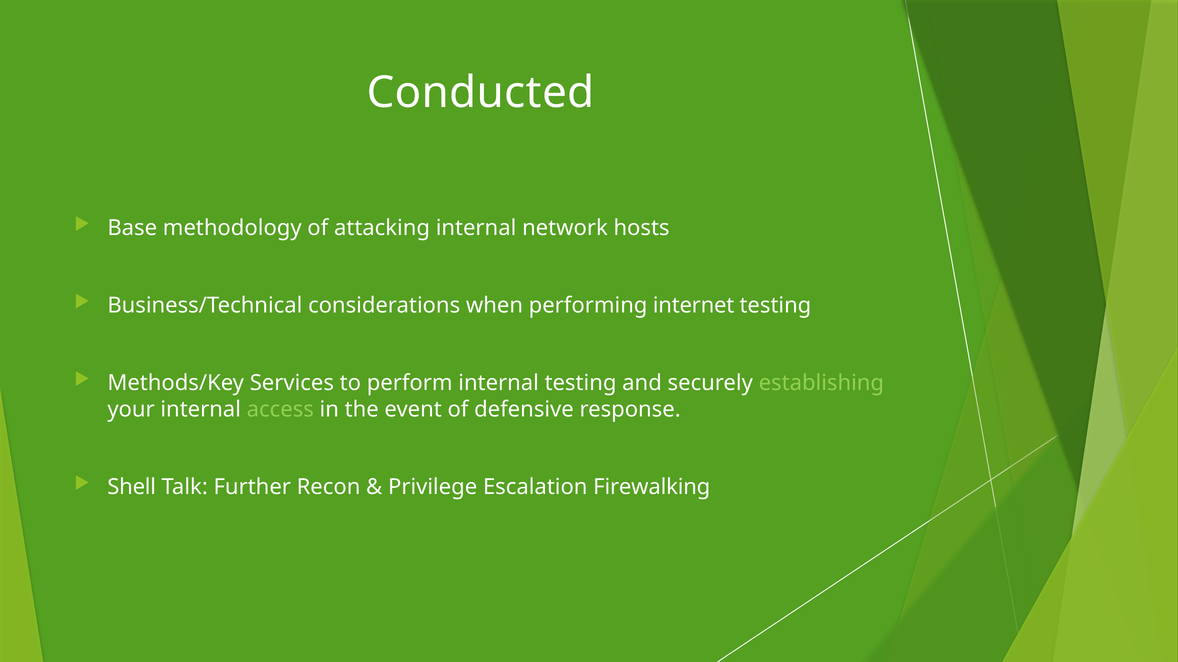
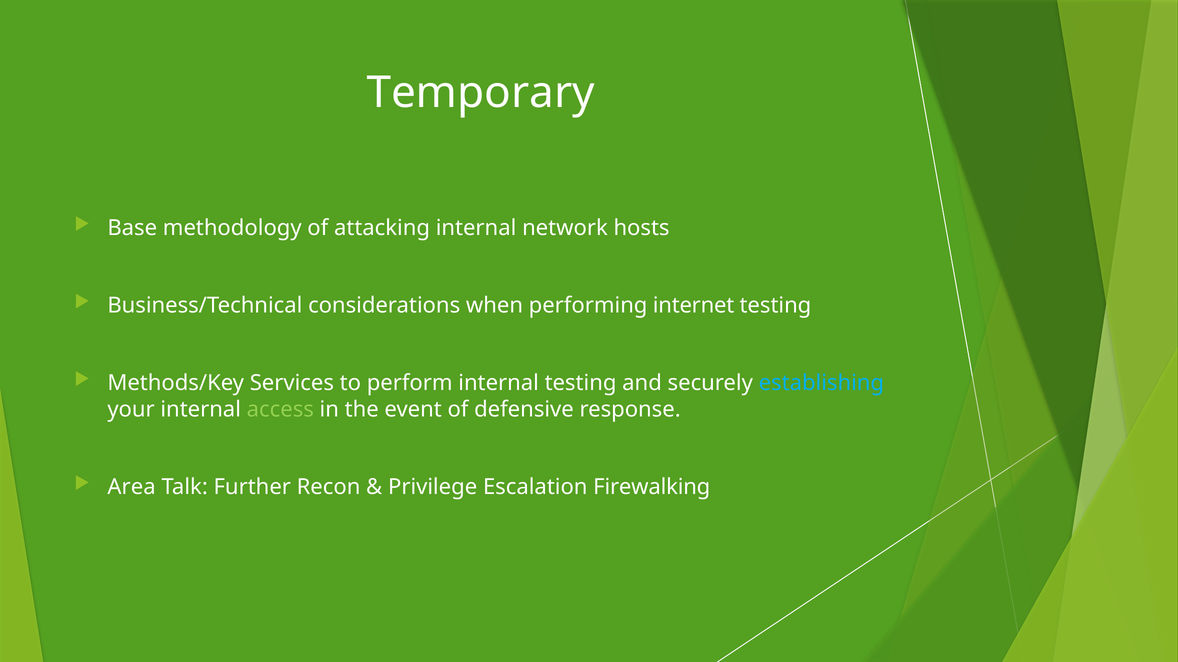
Conducted: Conducted -> Temporary
establishing colour: light green -> light blue
Shell: Shell -> Area
